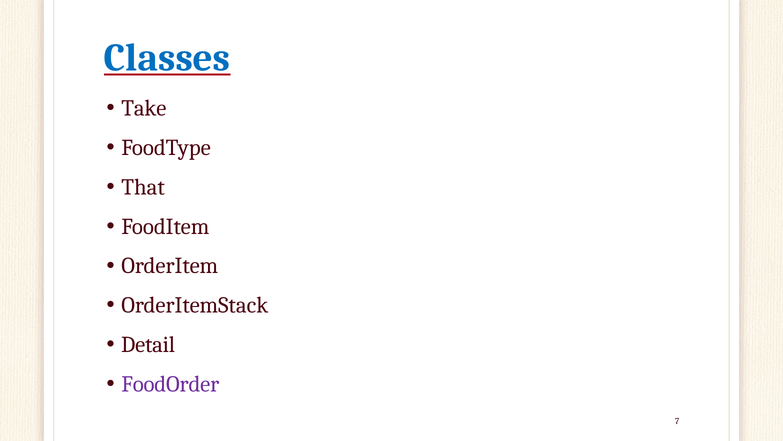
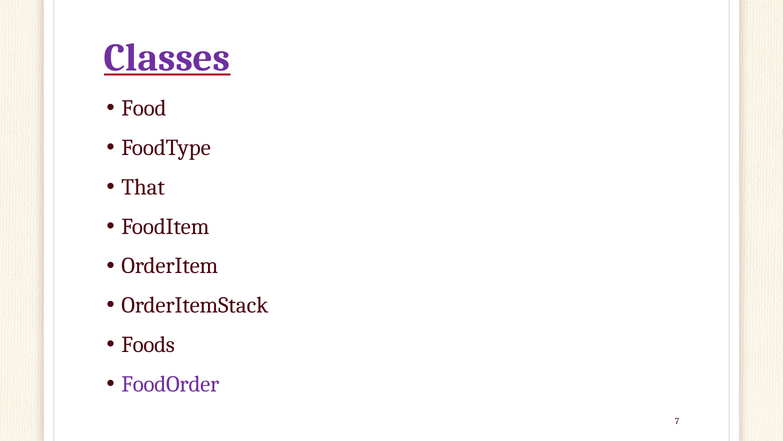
Classes colour: blue -> purple
Take: Take -> Food
Detail: Detail -> Foods
